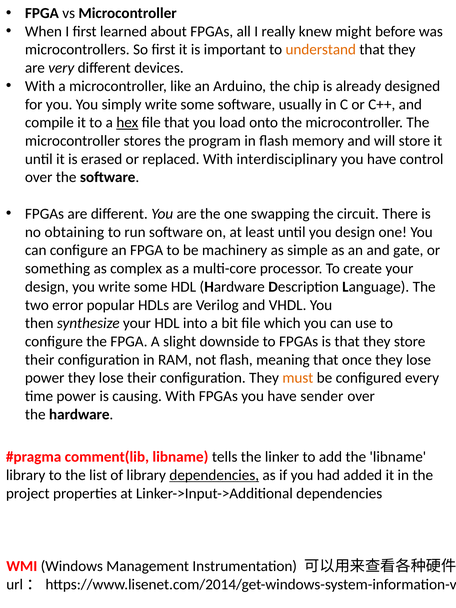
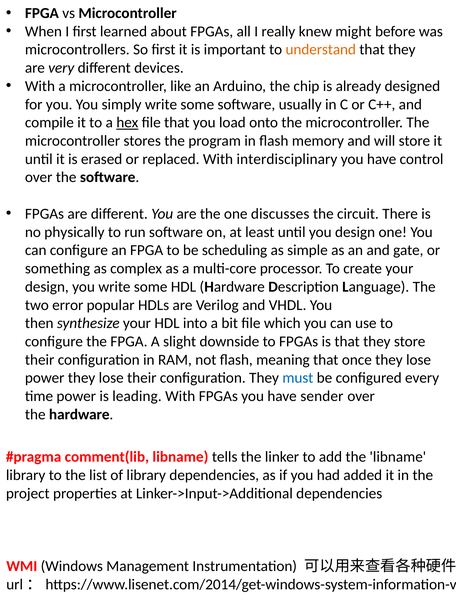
swapping: swapping -> discusses
obtaining: obtaining -> physically
machinery: machinery -> scheduling
must colour: orange -> blue
causing: causing -> leading
dependencies at (214, 475) underline: present -> none
